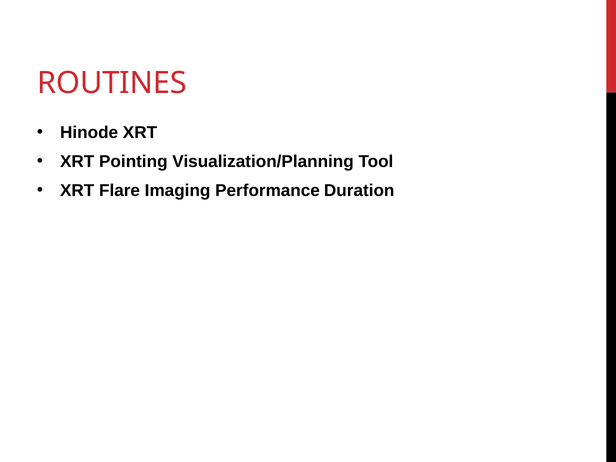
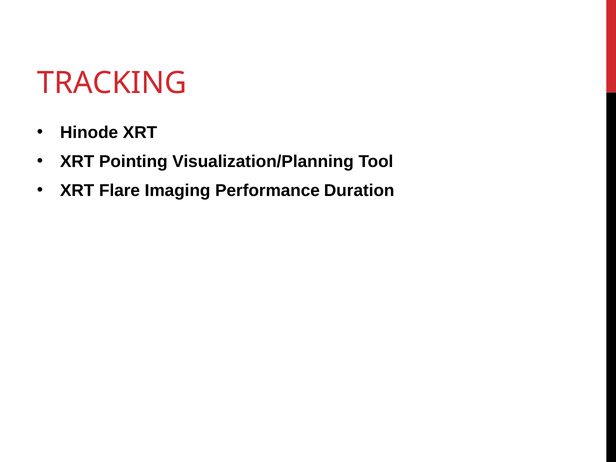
ROUTINES: ROUTINES -> TRACKING
